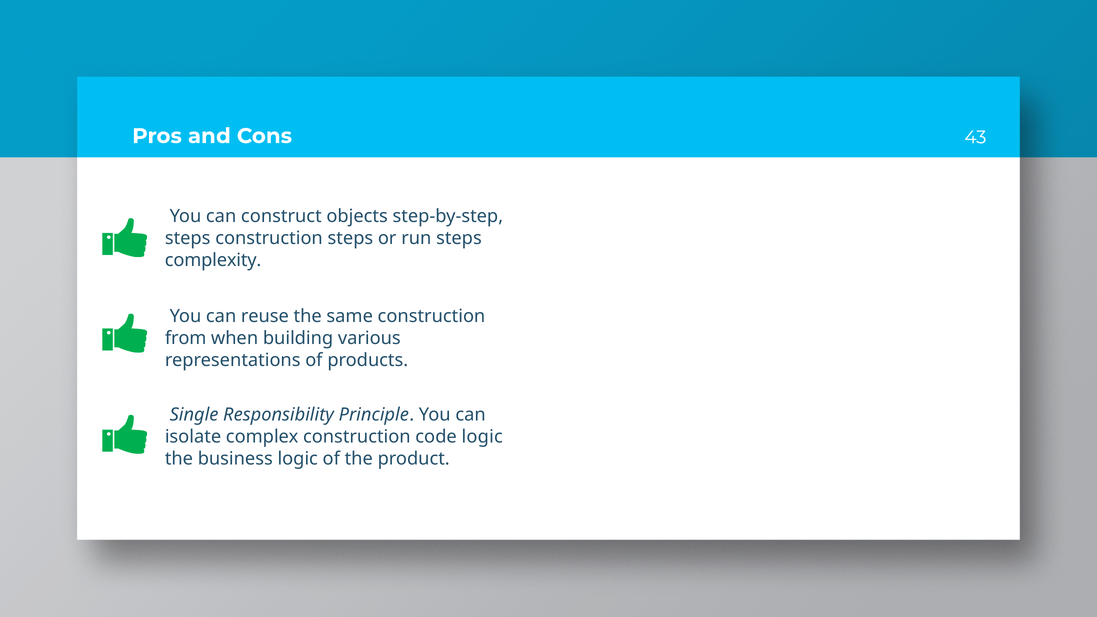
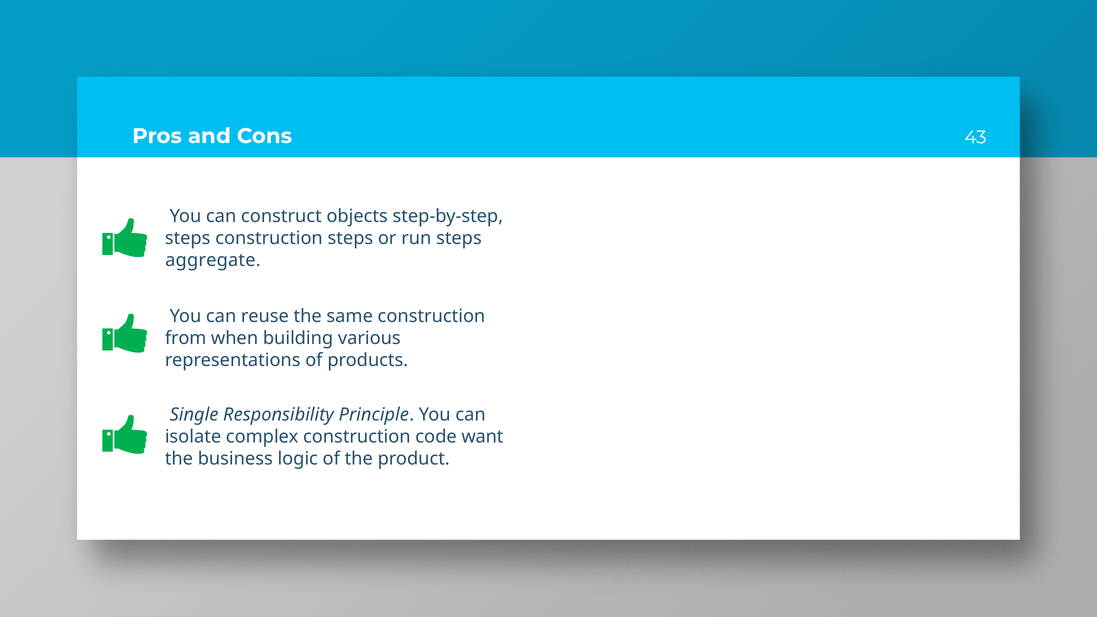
complexity: complexity -> aggregate
code logic: logic -> want
